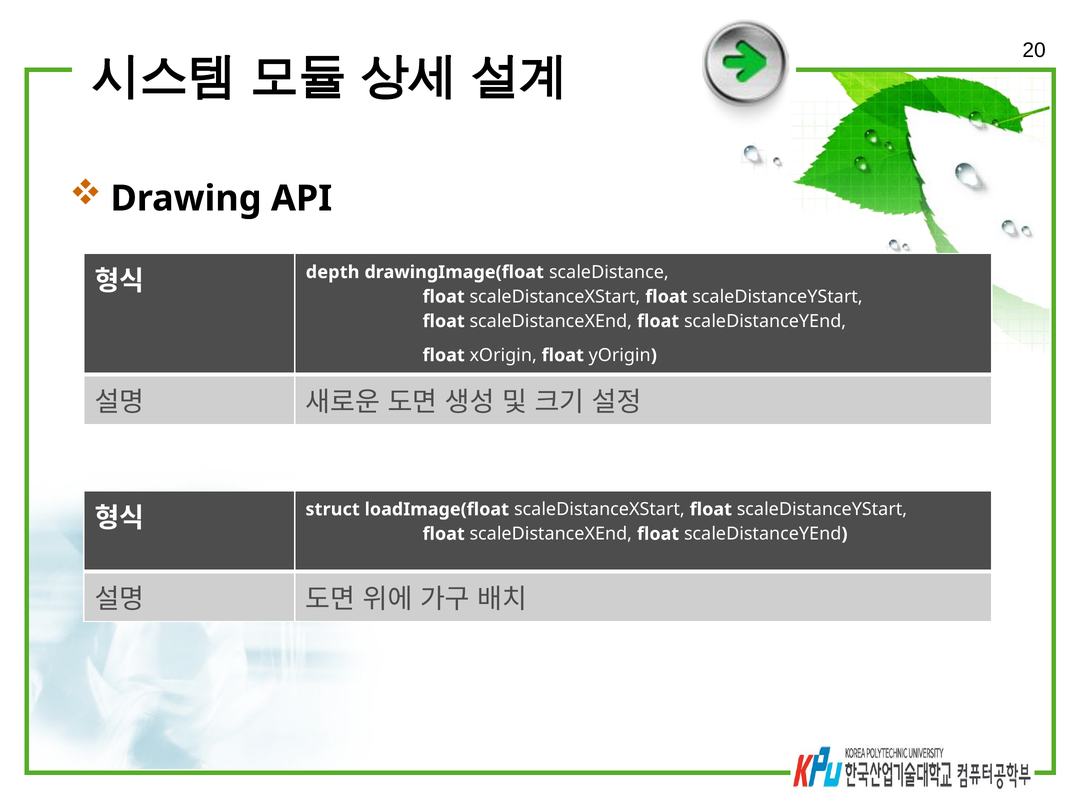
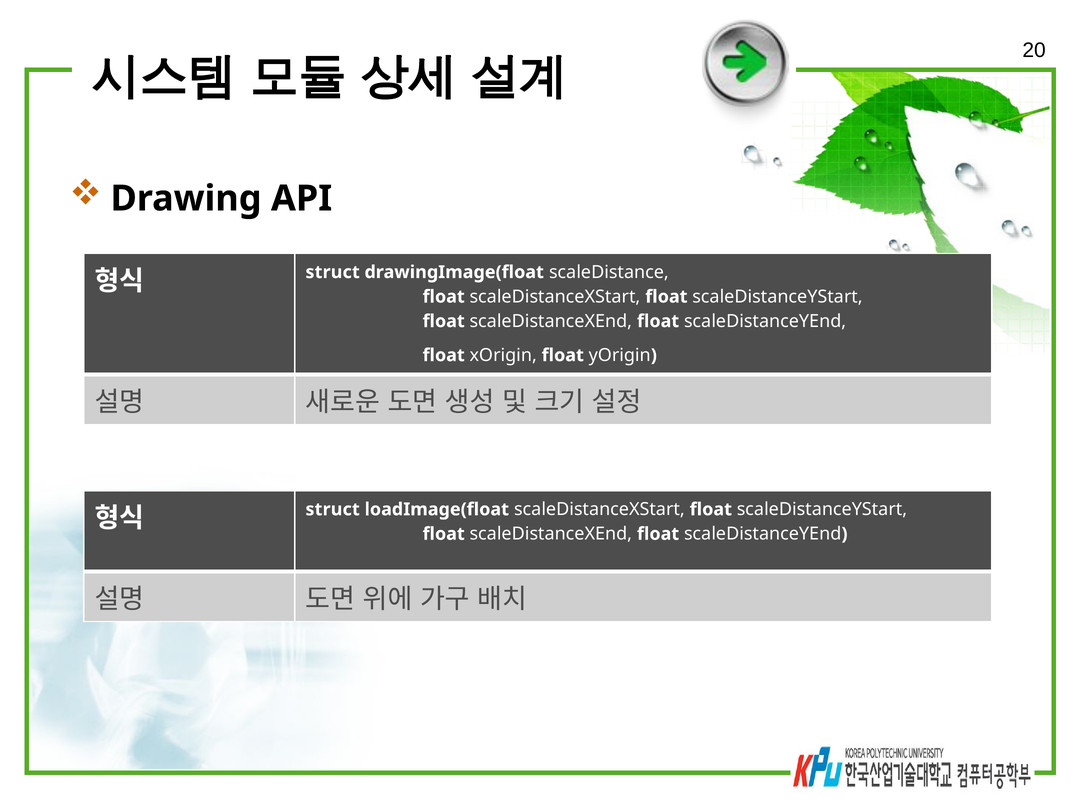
depth at (333, 272): depth -> struct
